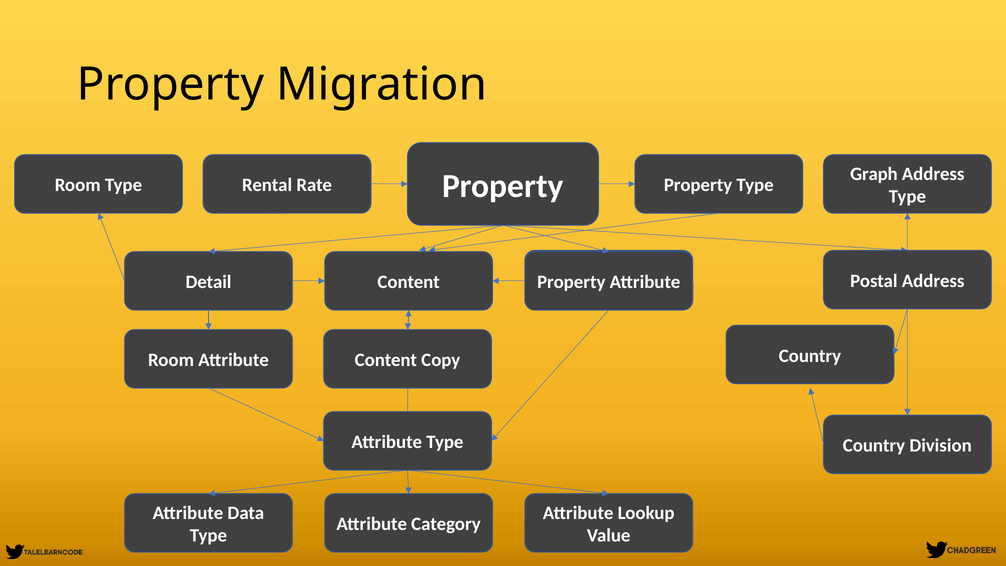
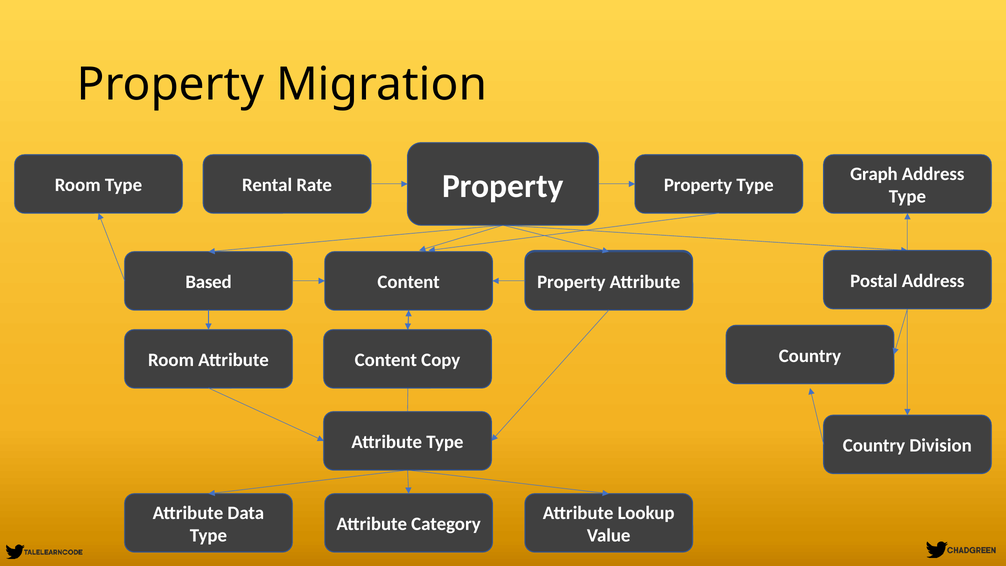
Detail: Detail -> Based
